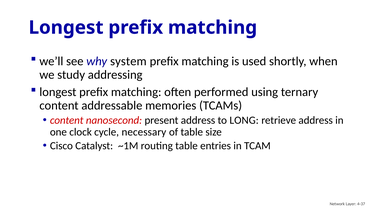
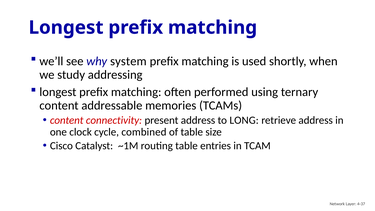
nanosecond: nanosecond -> connectivity
necessary: necessary -> combined
